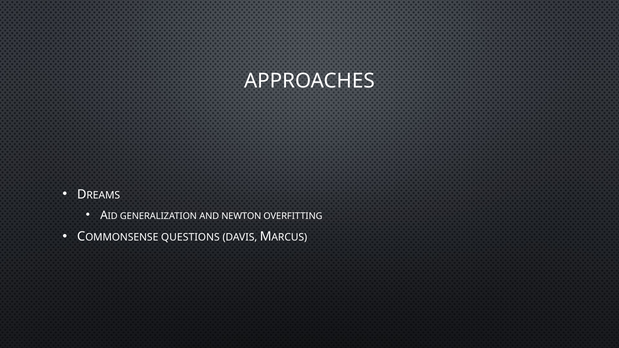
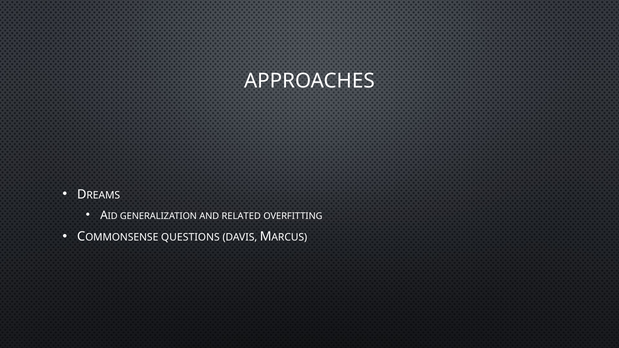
NEWTON: NEWTON -> RELATED
